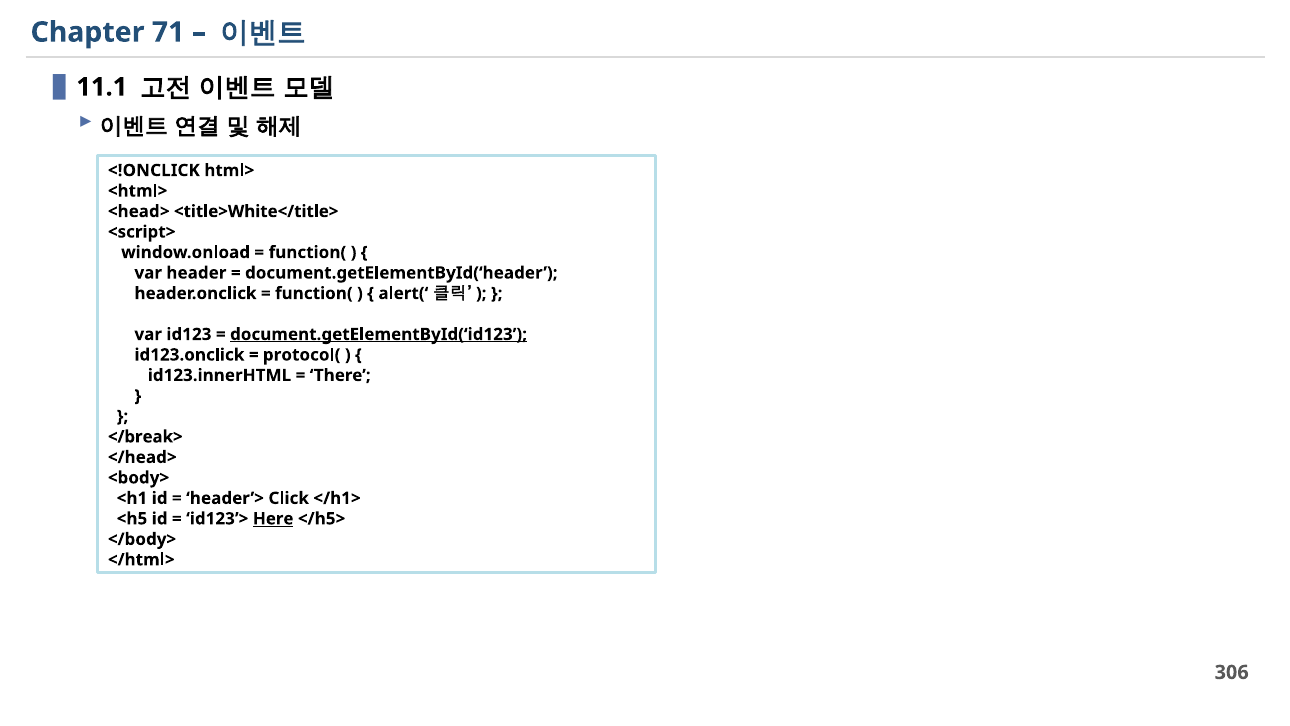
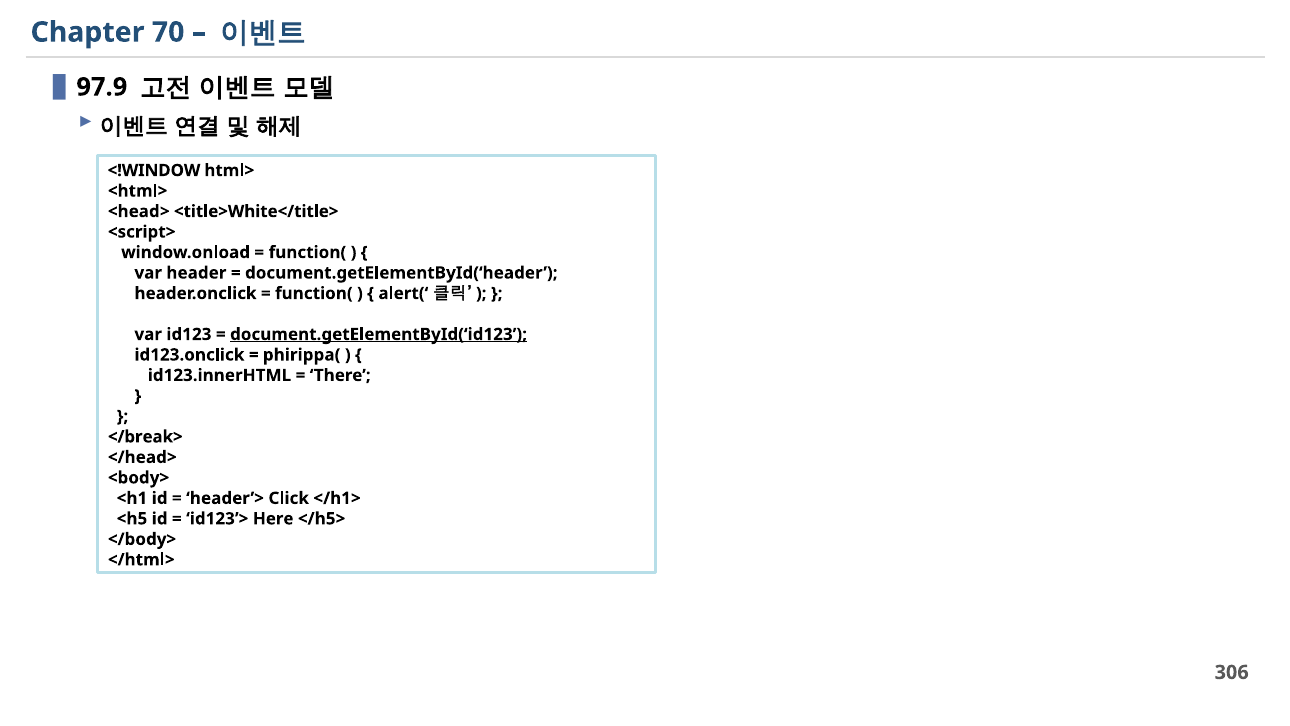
71: 71 -> 70
11.1: 11.1 -> 97.9
<!ONCLICK: <!ONCLICK -> <!WINDOW
protocol(: protocol( -> phirippa(
Here underline: present -> none
